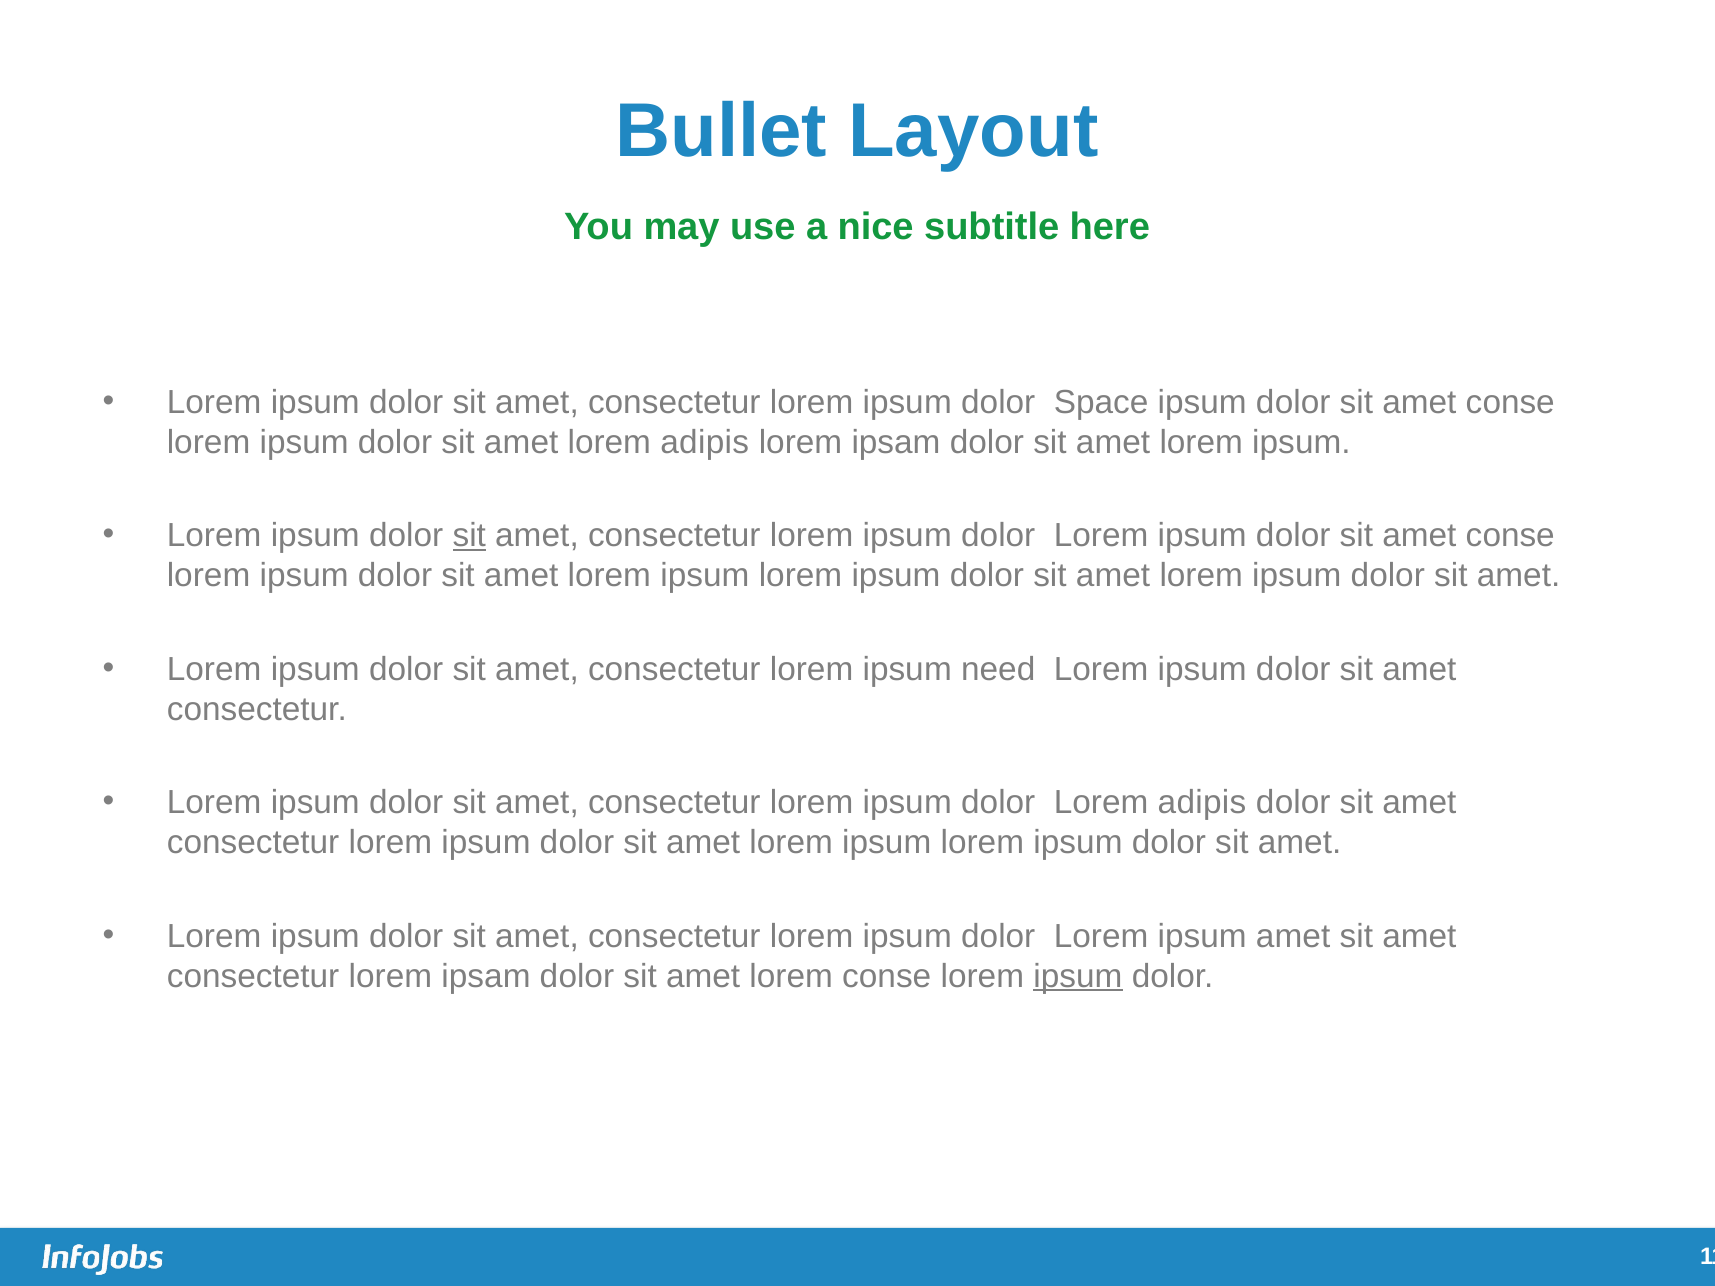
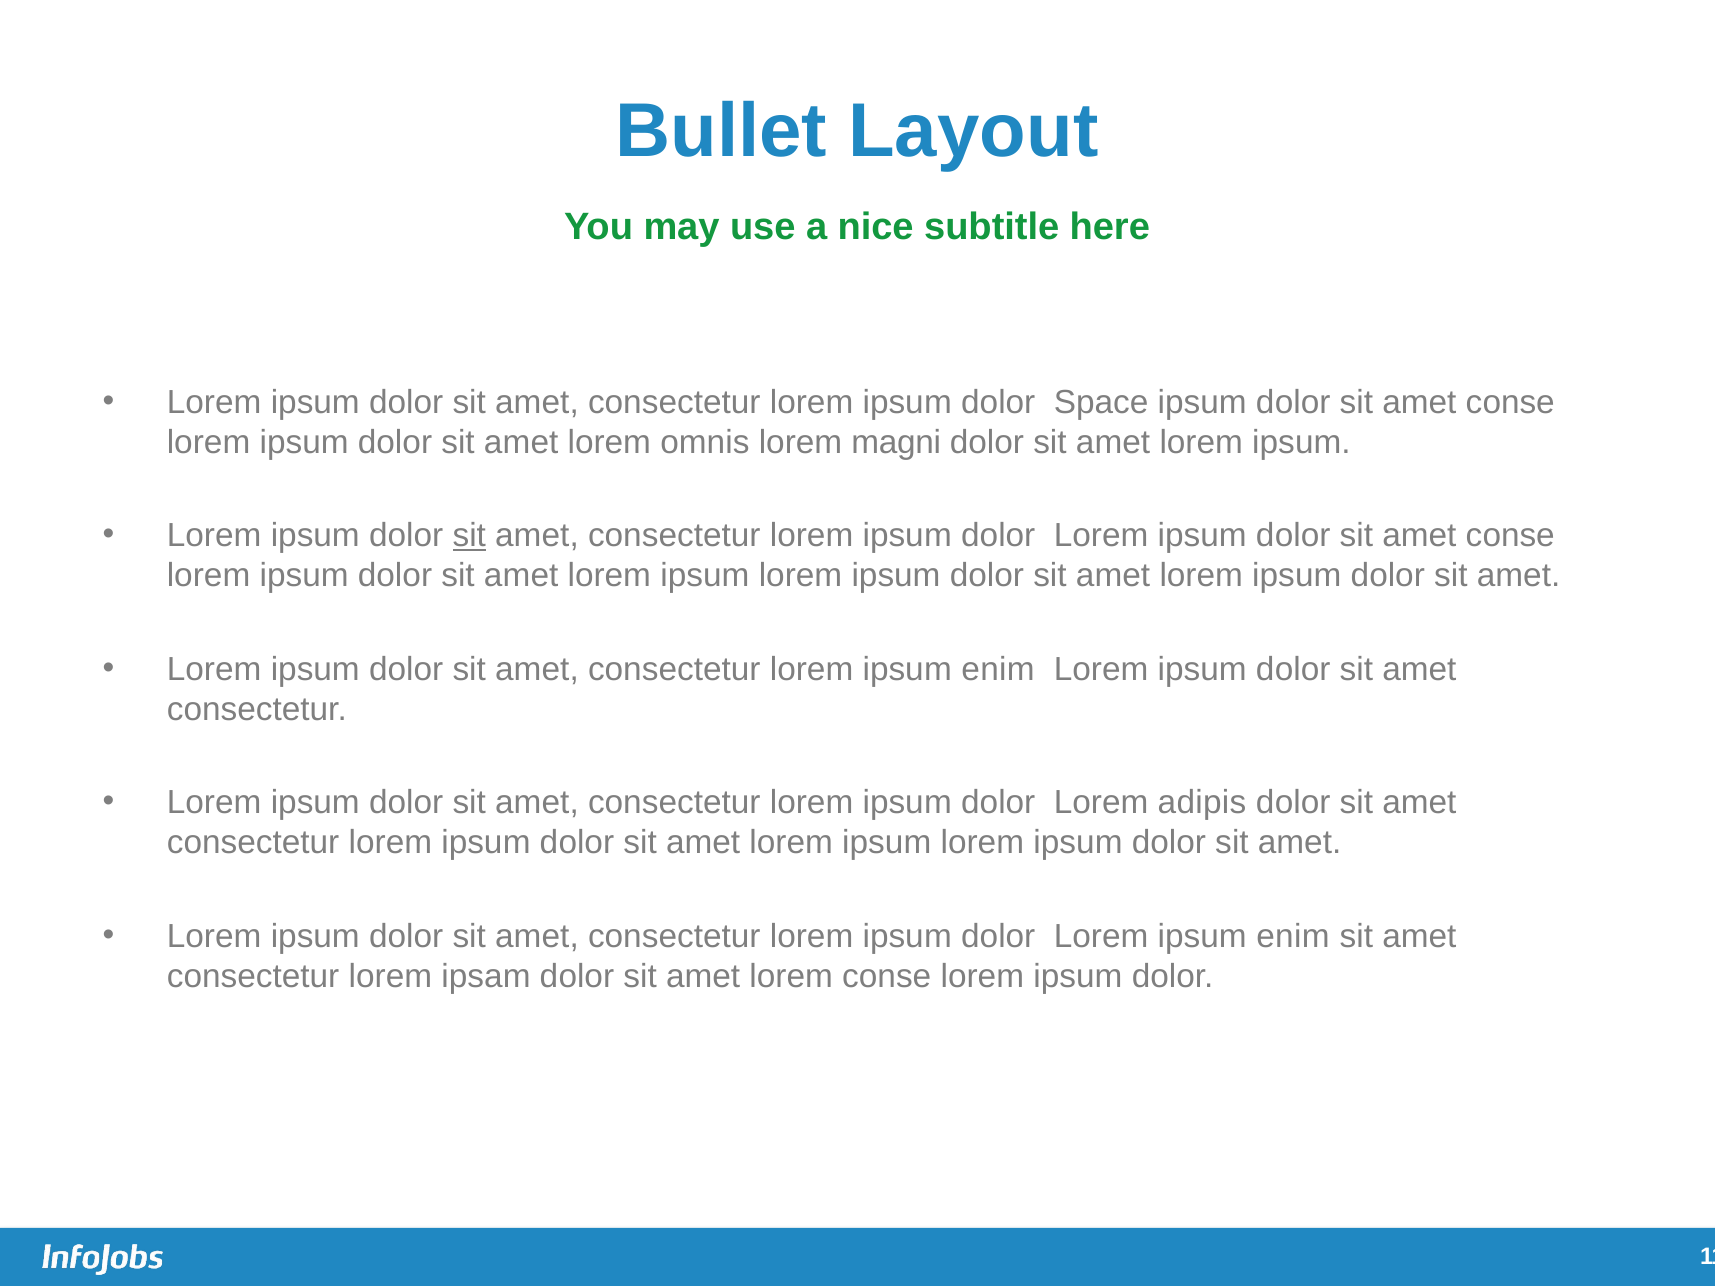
amet lorem adipis: adipis -> omnis
ipsam at (896, 442): ipsam -> magni
consectetur lorem ipsum need: need -> enim
dolor Lorem ipsum amet: amet -> enim
ipsum at (1078, 976) underline: present -> none
